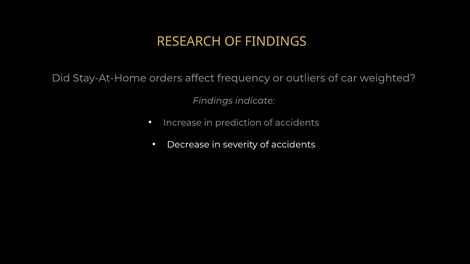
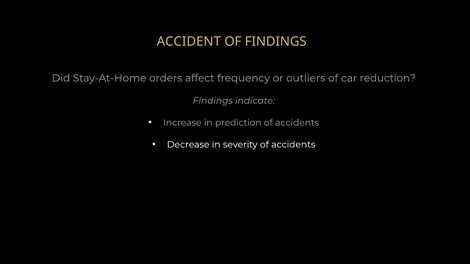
RESEARCH: RESEARCH -> ACCIDENT
weighted: weighted -> reduction
